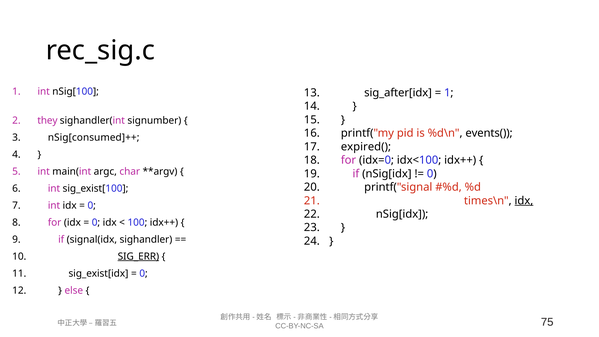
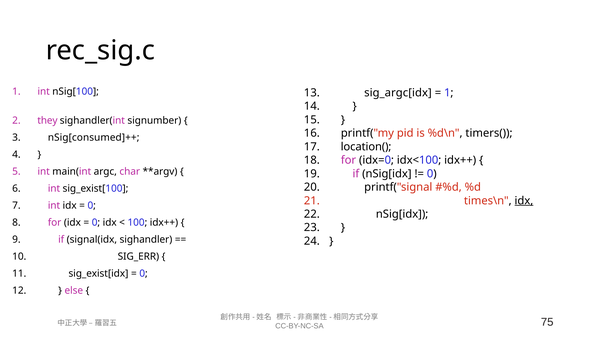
sig_after[idx: sig_after[idx -> sig_argc[idx
events(: events( -> timers(
expired(: expired( -> location(
SIG_ERR underline: present -> none
